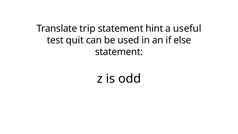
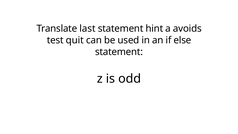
trip: trip -> last
useful: useful -> avoids
